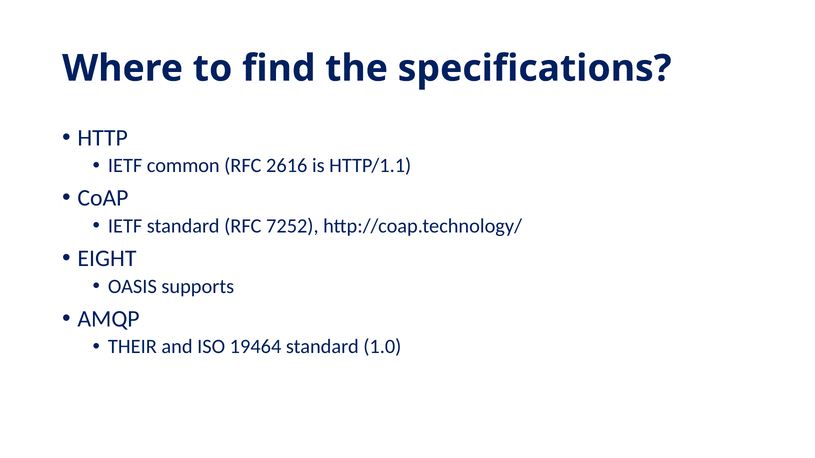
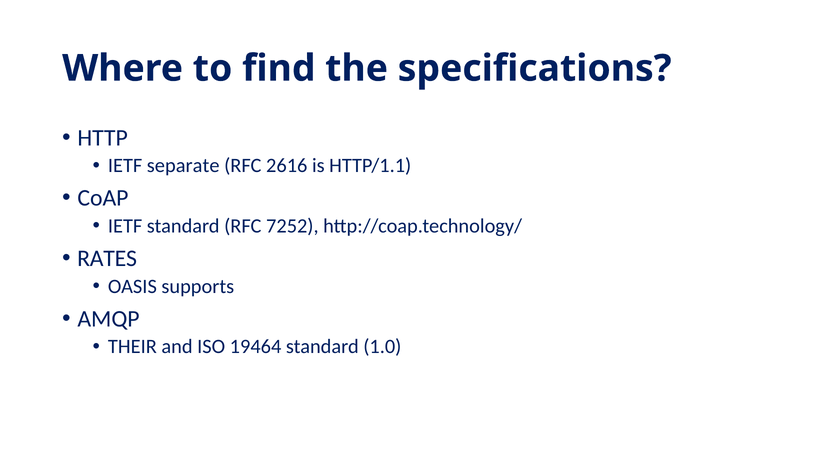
common: common -> separate
EIGHT: EIGHT -> RATES
